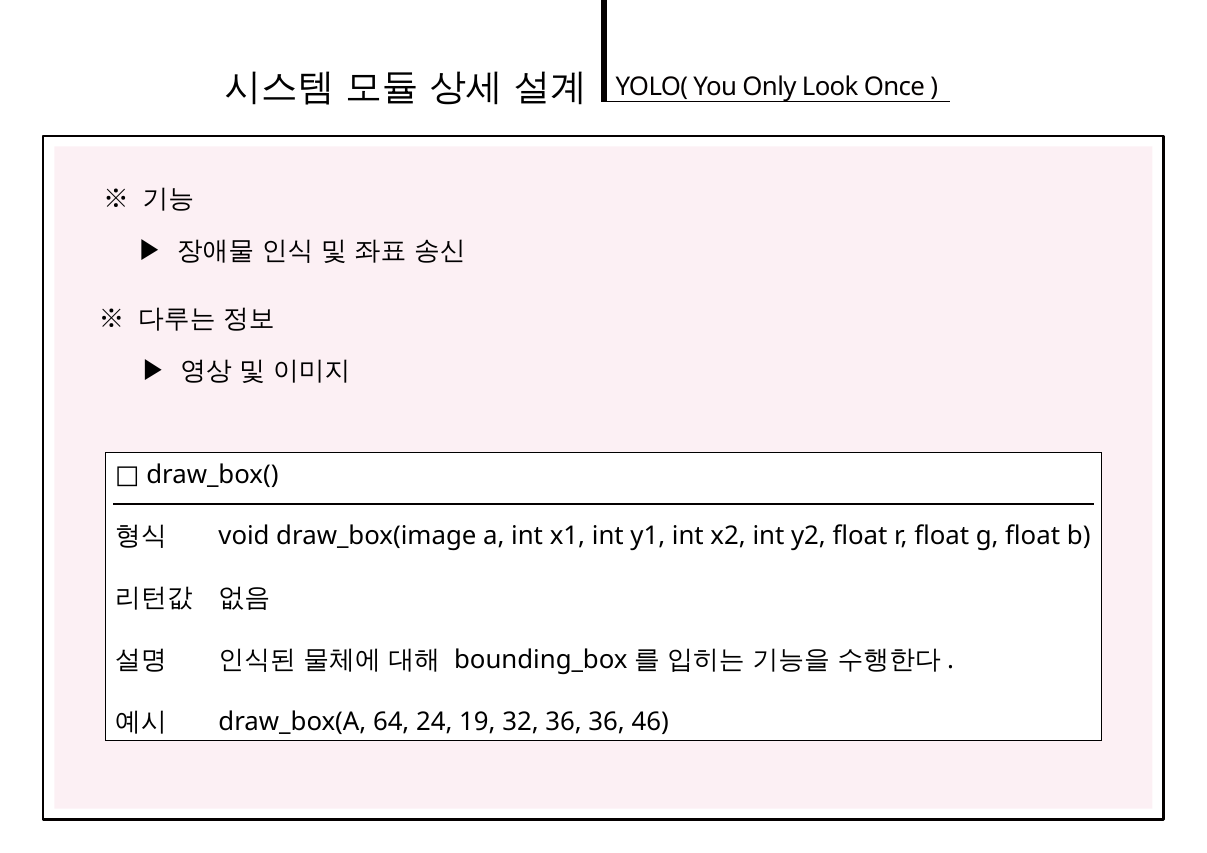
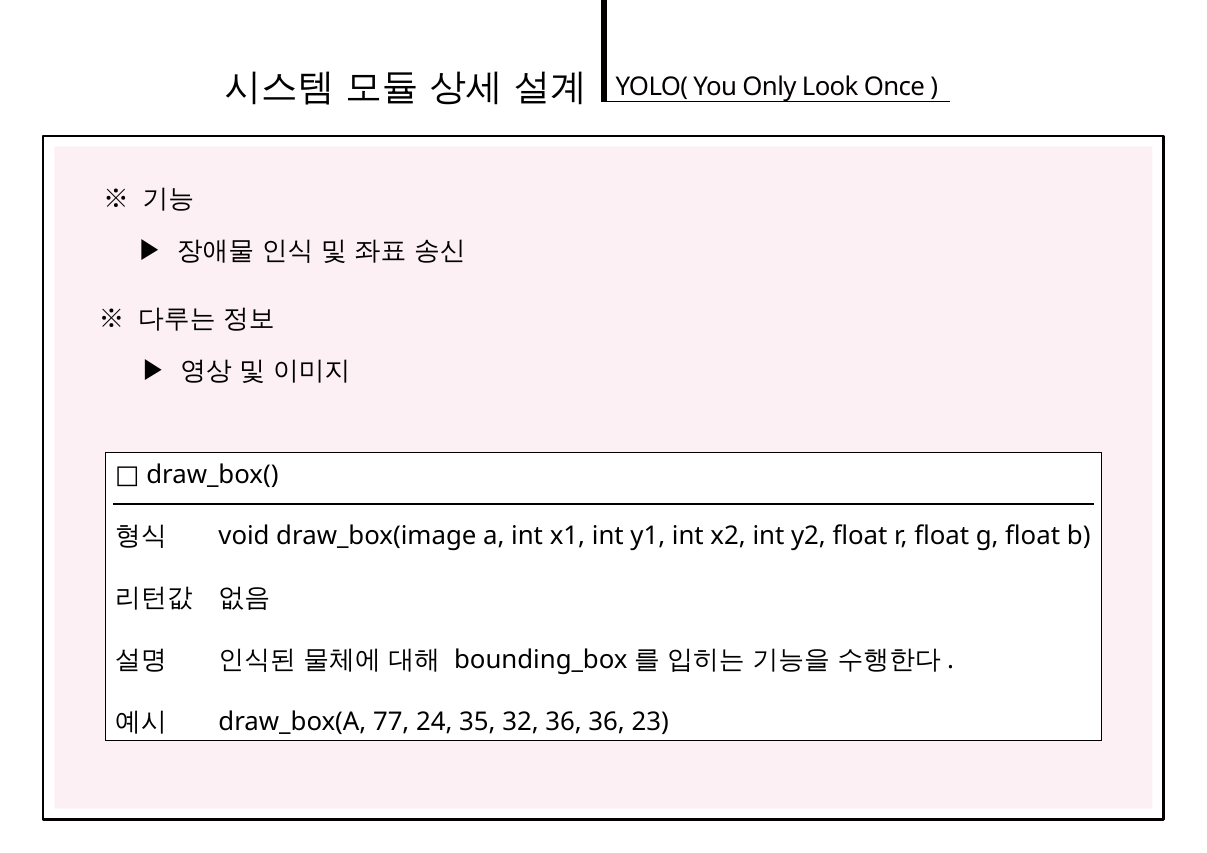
64: 64 -> 77
19: 19 -> 35
46: 46 -> 23
